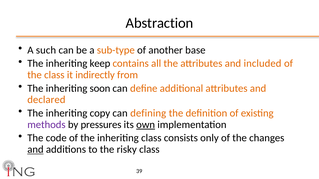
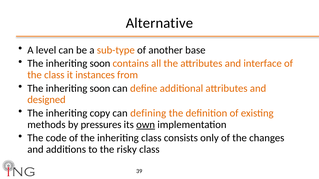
Abstraction: Abstraction -> Alternative
such: such -> level
keep at (100, 64): keep -> soon
included: included -> interface
indirectly: indirectly -> instances
declared: declared -> designed
methods colour: purple -> black
and at (35, 150) underline: present -> none
